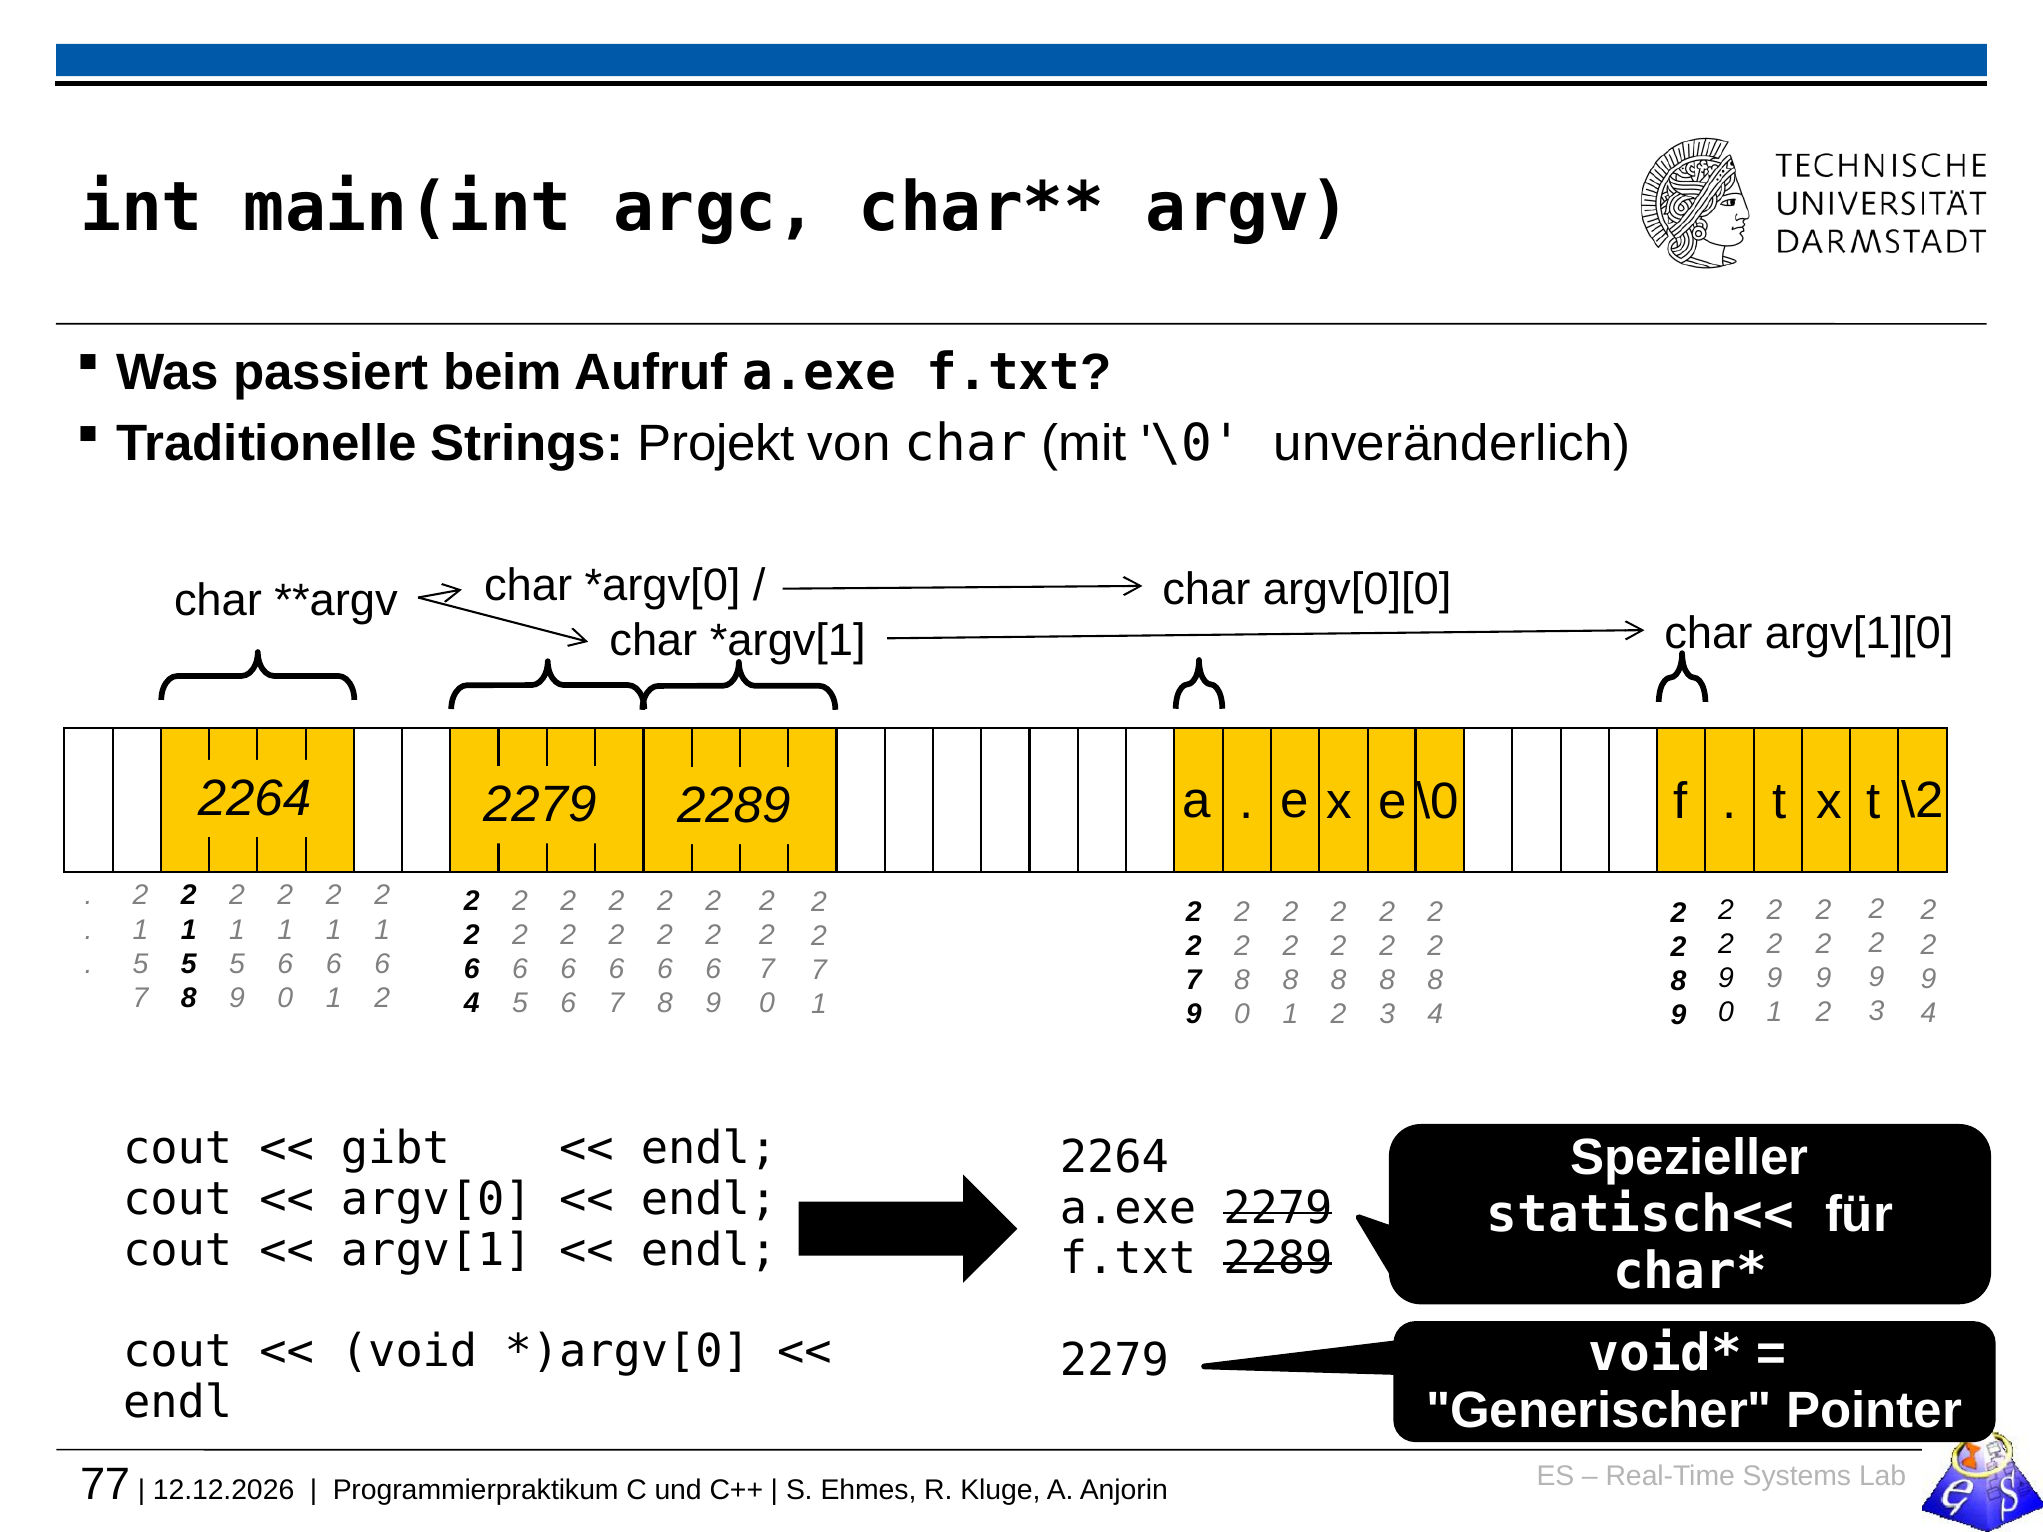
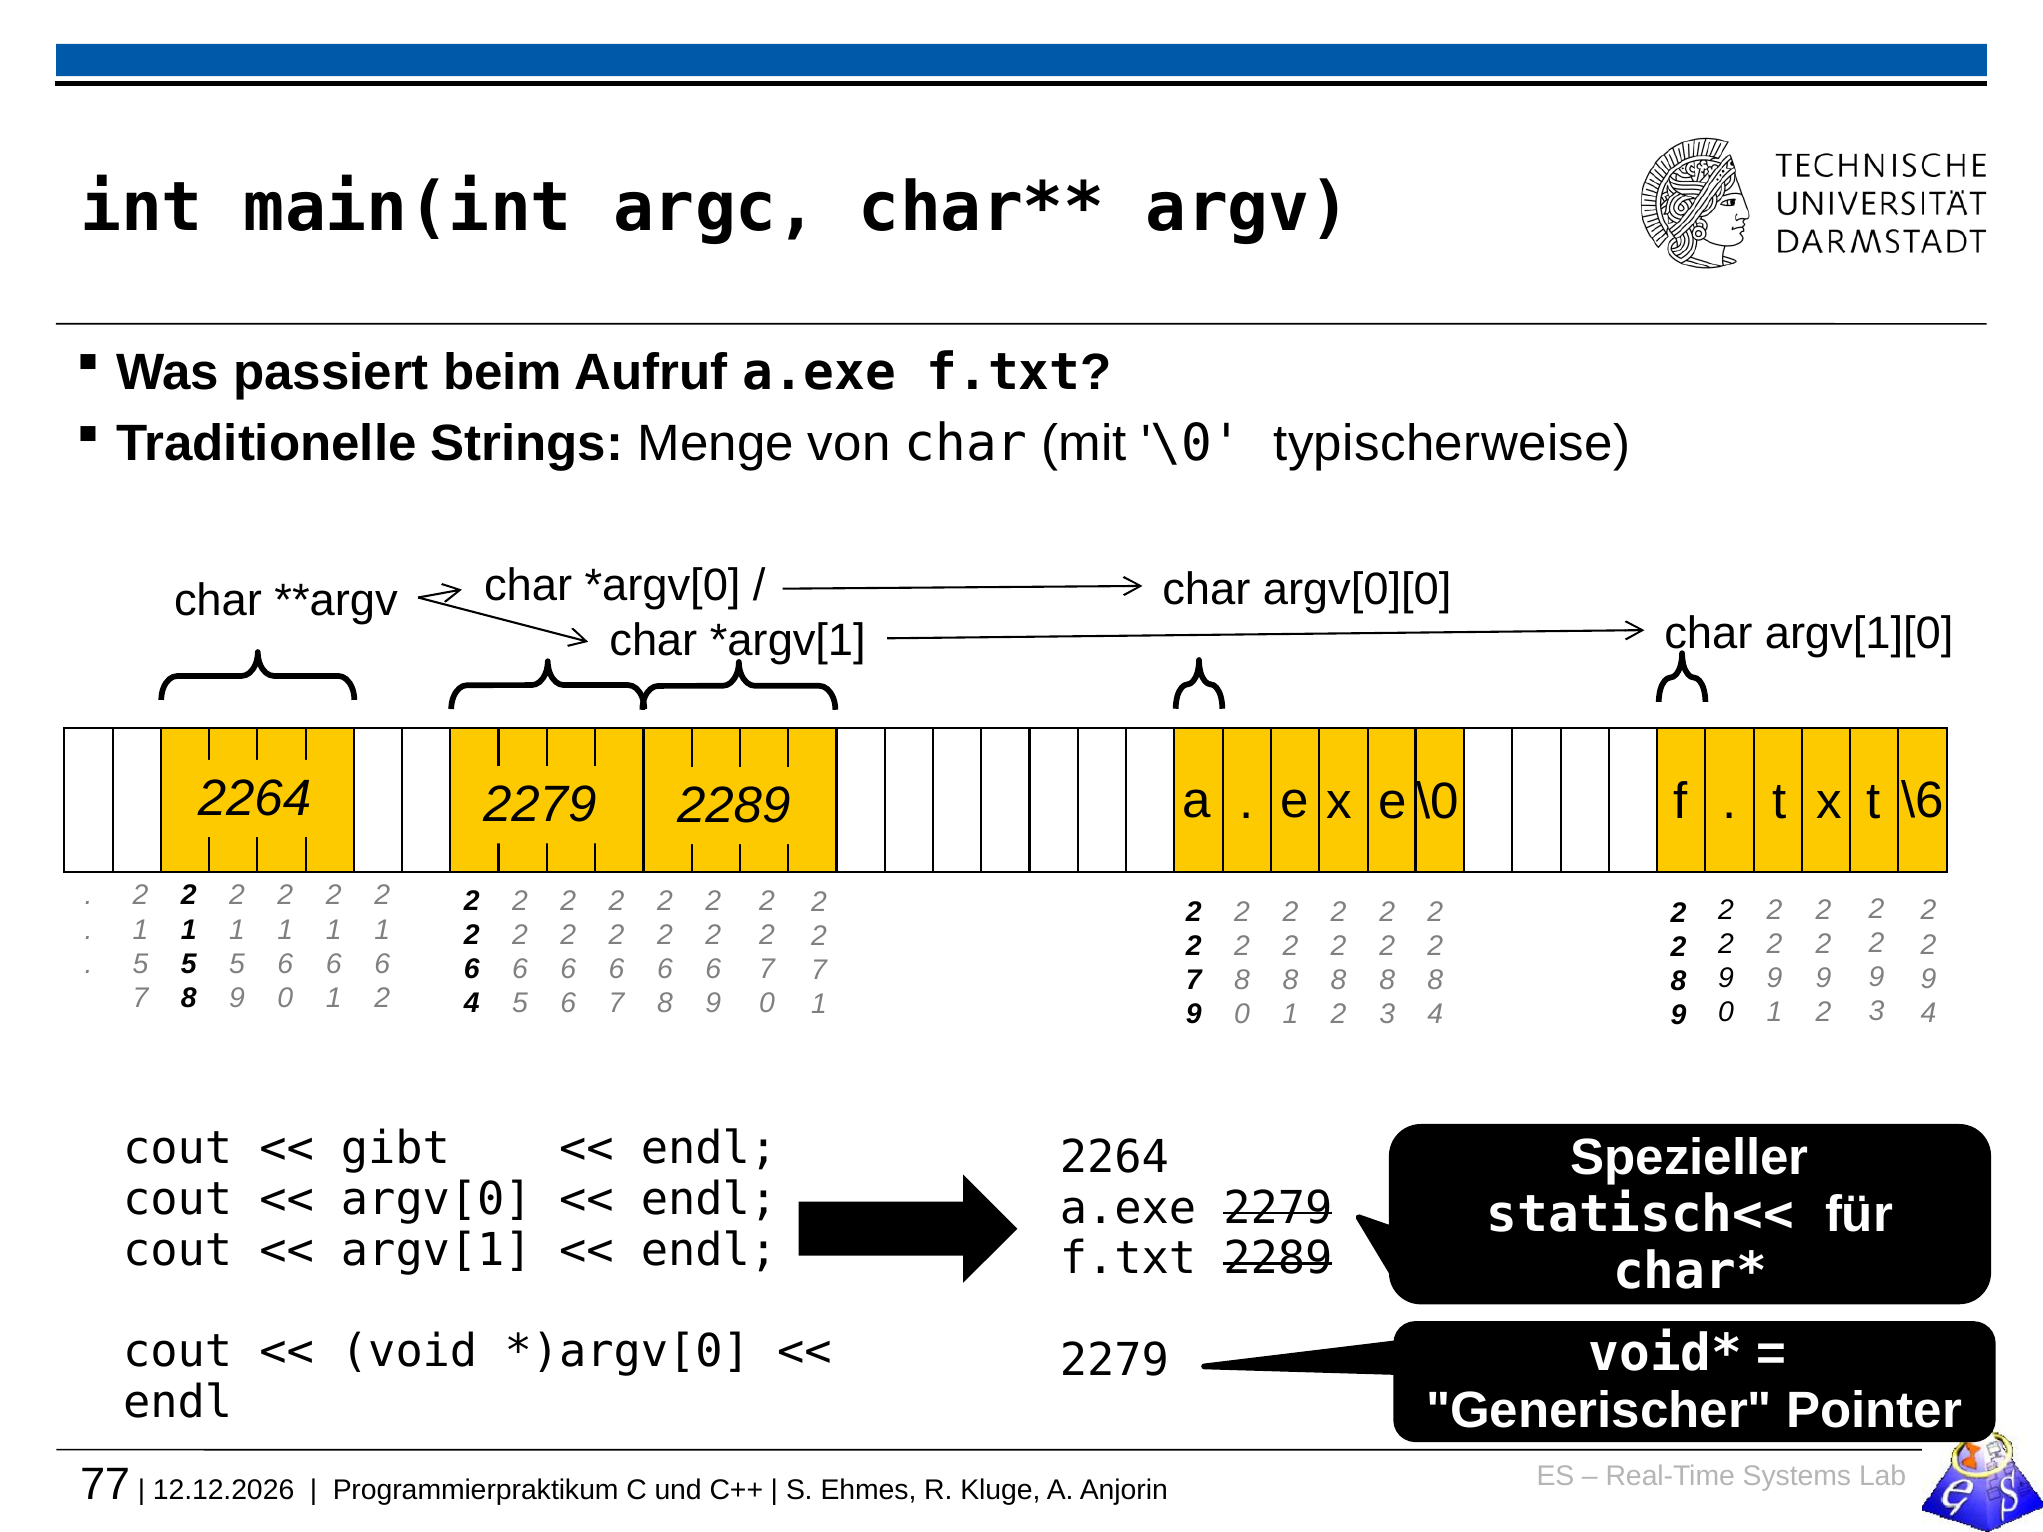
Projekt: Projekt -> Menge
unveränderlich: unveränderlich -> typischerweise
\2: \2 -> \6
